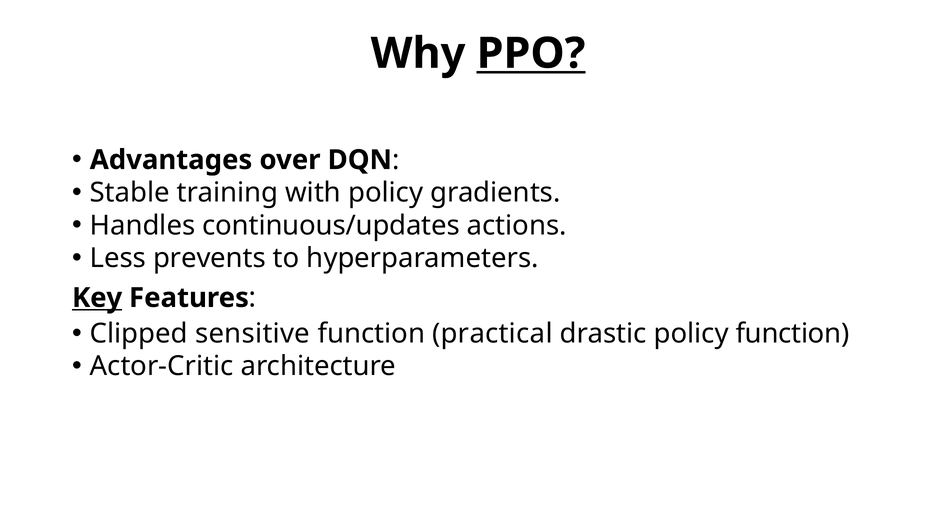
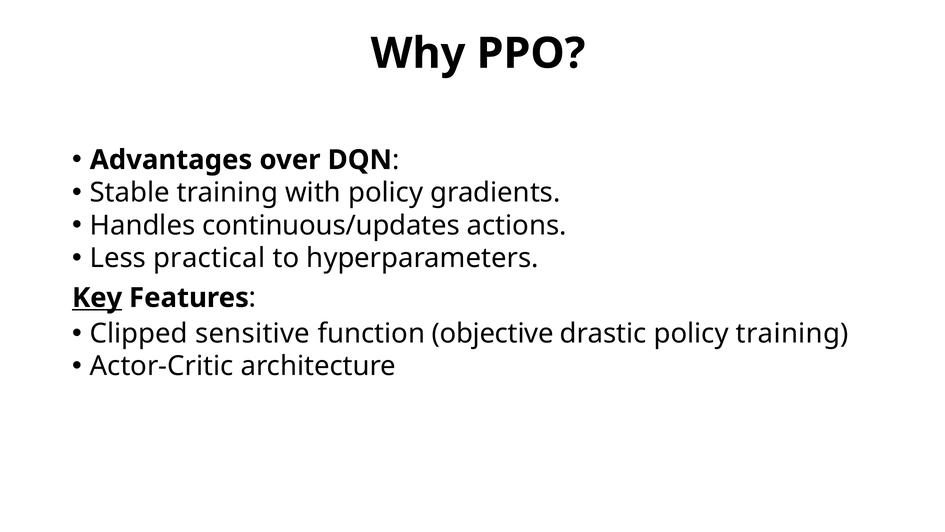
PPO underline: present -> none
prevents: prevents -> practical
practical: practical -> objective
policy function: function -> training
